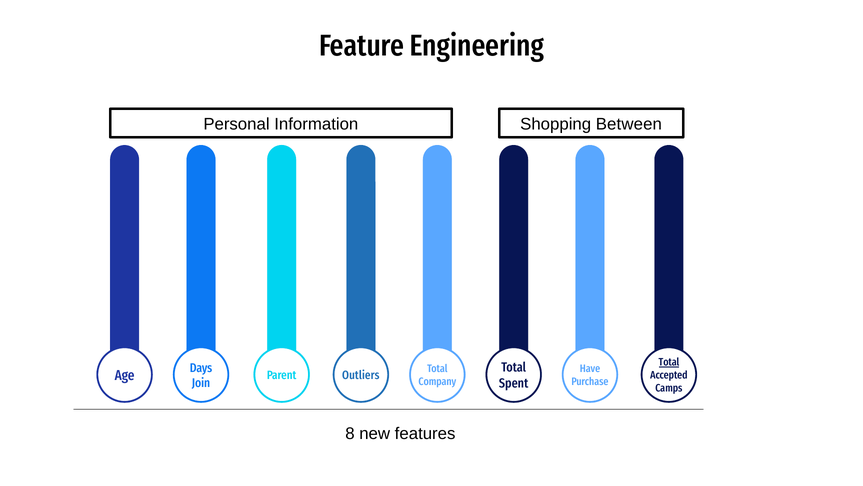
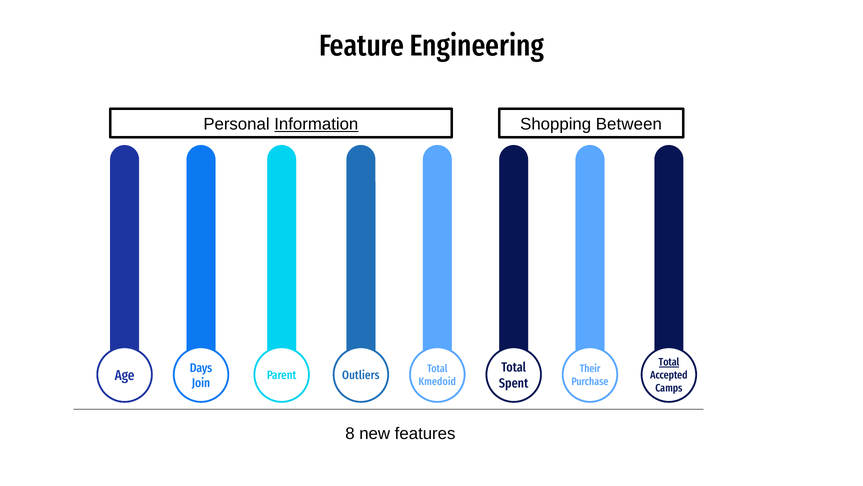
Information underline: none -> present
Have: Have -> Their
Company: Company -> Kmedoid
